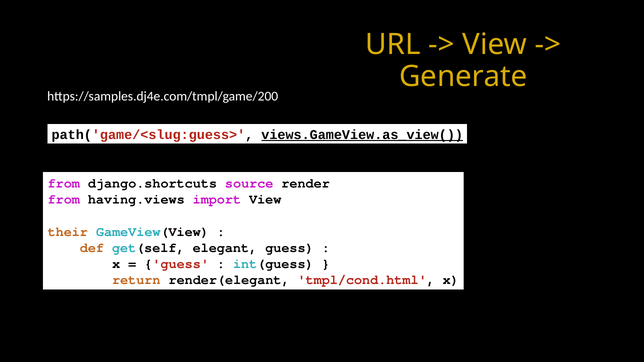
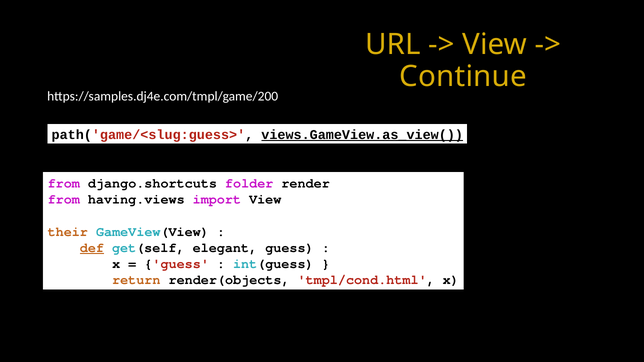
Generate: Generate -> Continue
source: source -> folder
def underline: none -> present
render(elegant: render(elegant -> render(objects
